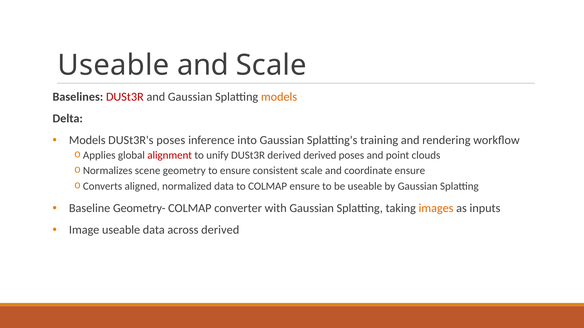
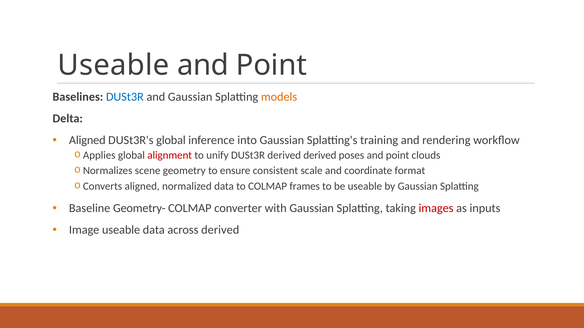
Scale at (271, 65): Scale -> Point
DUSt3R at (125, 97) colour: red -> blue
Models at (87, 140): Models -> Aligned
DUSt3R's poses: poses -> global
coordinate ensure: ensure -> format
COLMAP ensure: ensure -> frames
images colour: orange -> red
